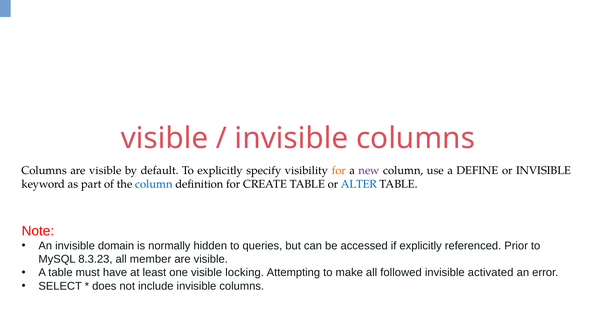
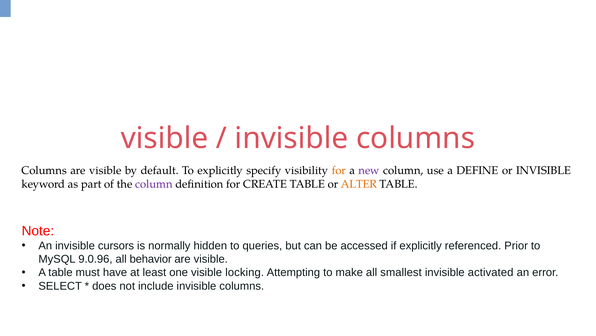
column at (154, 184) colour: blue -> purple
ALTER colour: blue -> orange
domain: domain -> cursors
8.3.23: 8.3.23 -> 9.0.96
member: member -> behavior
followed: followed -> smallest
